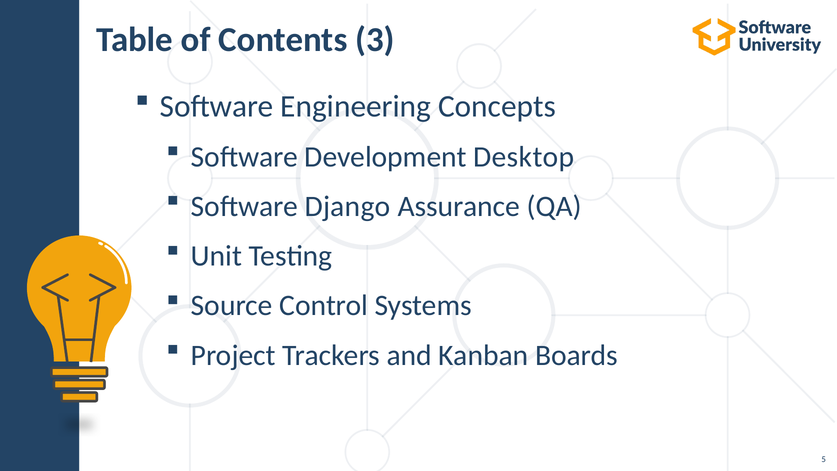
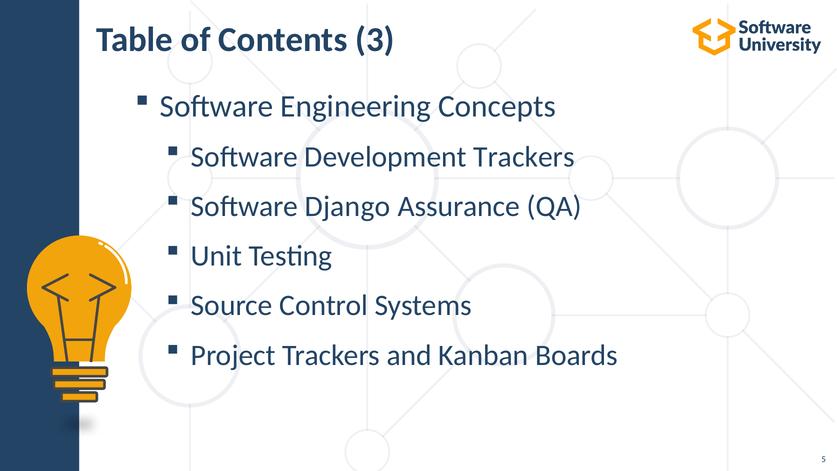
Development Desktop: Desktop -> Trackers
